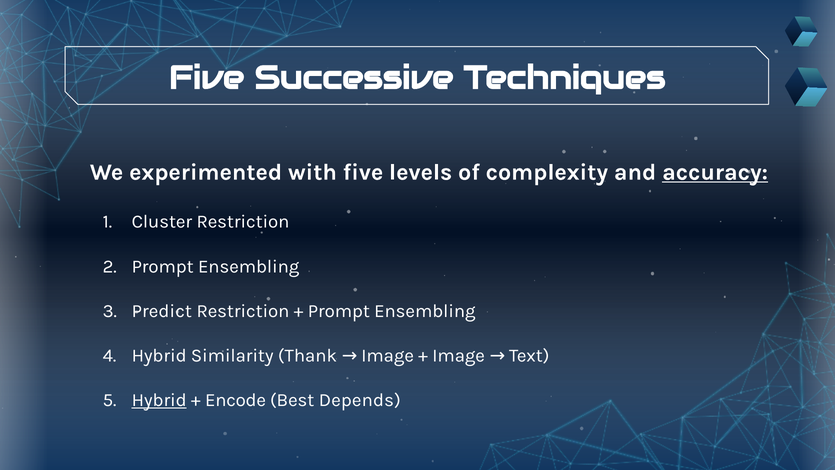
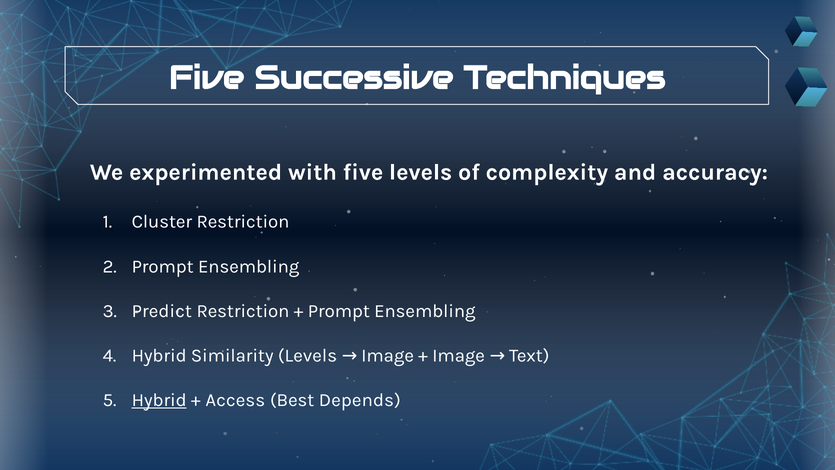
accuracy underline: present -> none
Similarity Thank: Thank -> Levels
Encode: Encode -> Access
